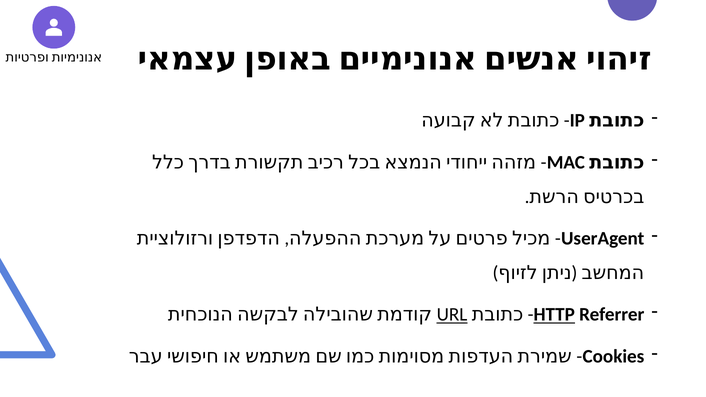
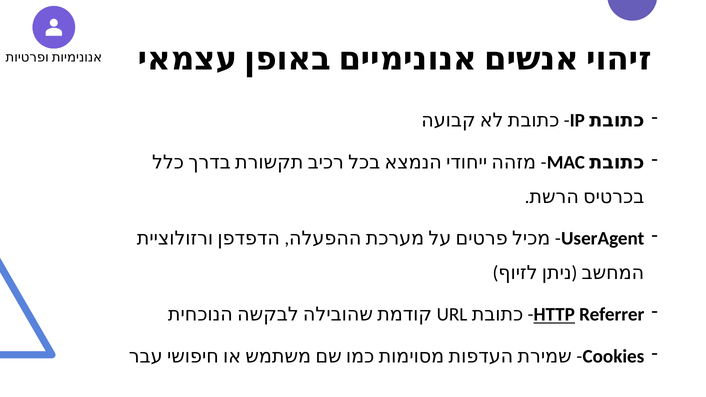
URL underline: present -> none
